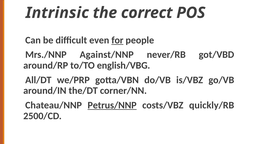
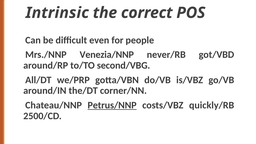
for underline: present -> none
Against/NNP: Against/NNP -> Venezia/NNP
english/VBG: english/VBG -> second/VBG
